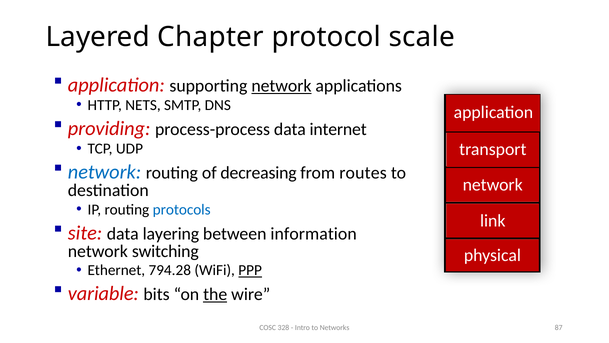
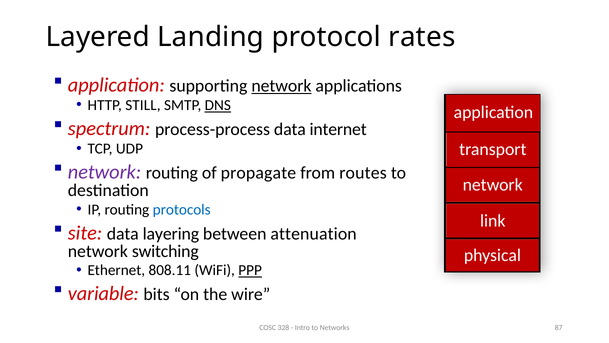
Chapter: Chapter -> Landing
scale: scale -> rates
NETS: NETS -> STILL
DNS underline: none -> present
providing: providing -> spectrum
network at (105, 172) colour: blue -> purple
decreasing: decreasing -> propagate
information: information -> attenuation
794.28: 794.28 -> 808.11
the underline: present -> none
